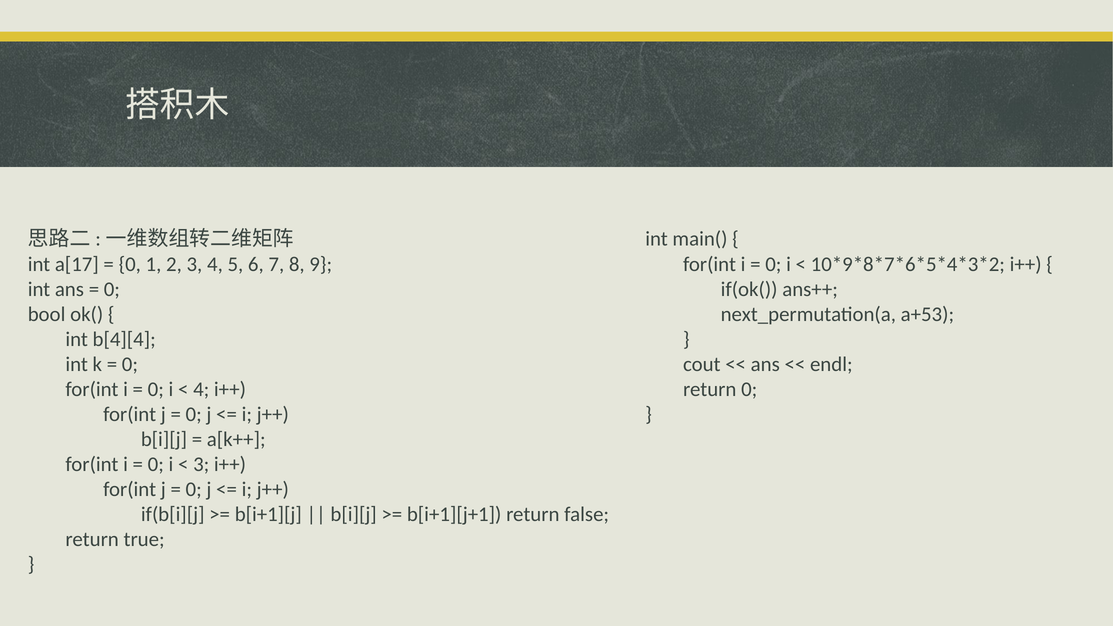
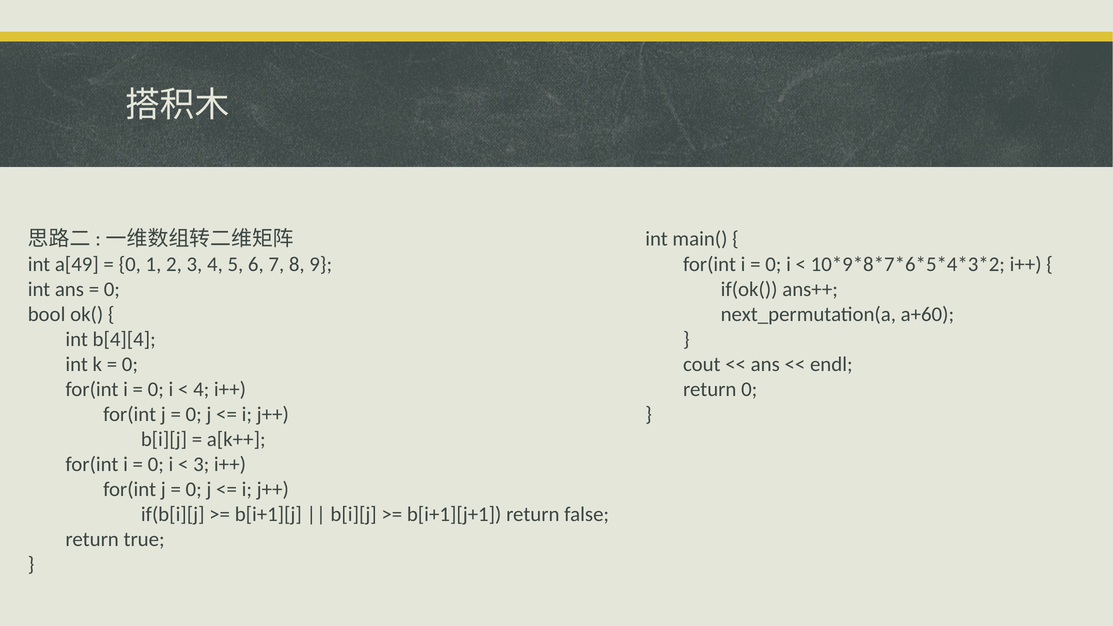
a[17: a[17 -> a[49
a+53: a+53 -> a+60
